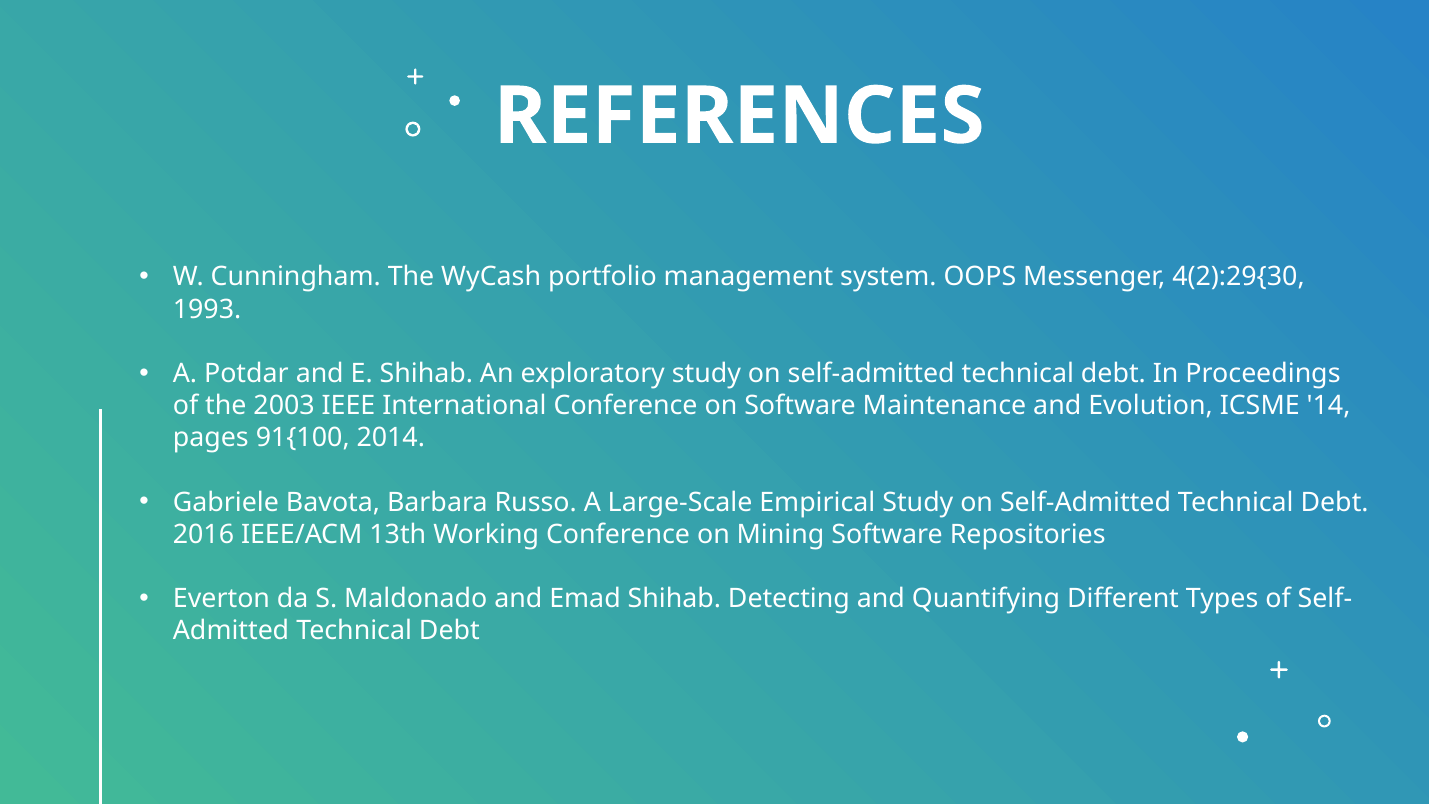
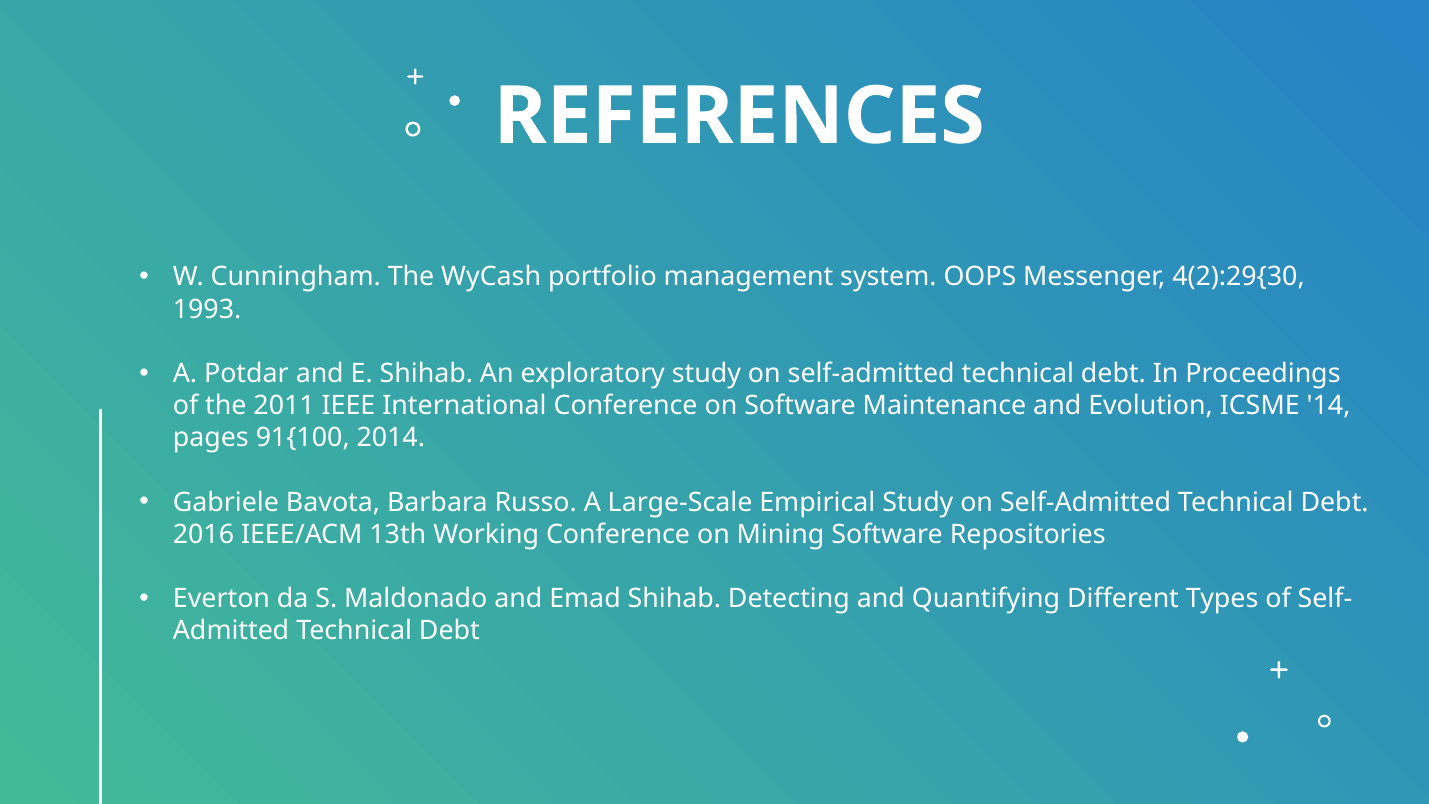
2003: 2003 -> 2011
